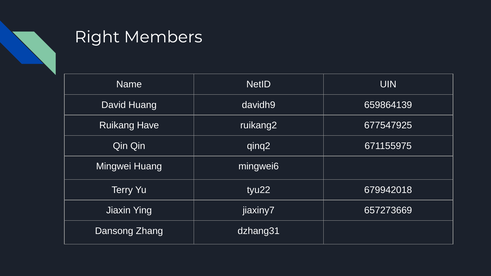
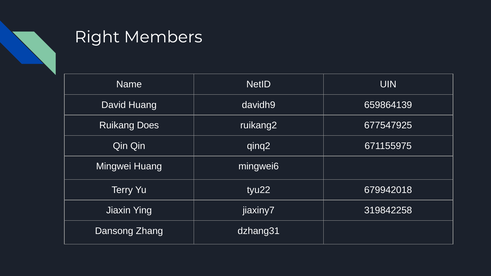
Have: Have -> Does
657273669: 657273669 -> 319842258
